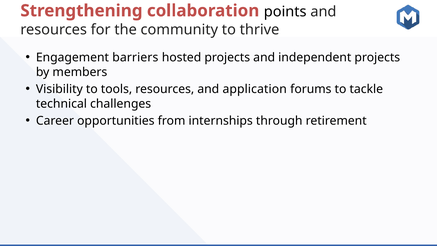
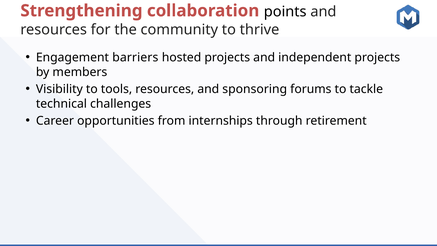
application: application -> sponsoring
